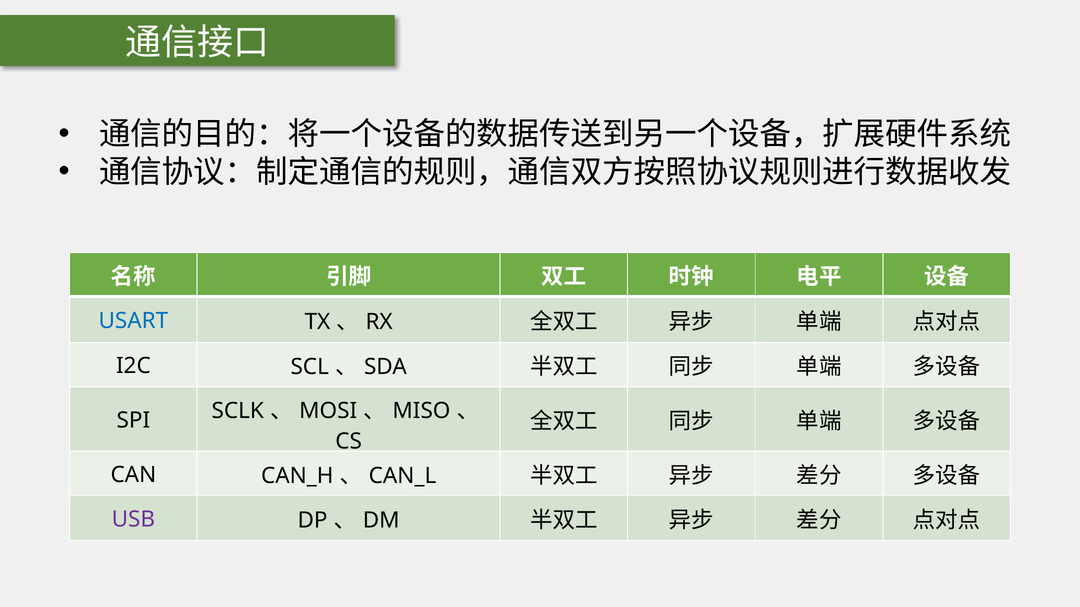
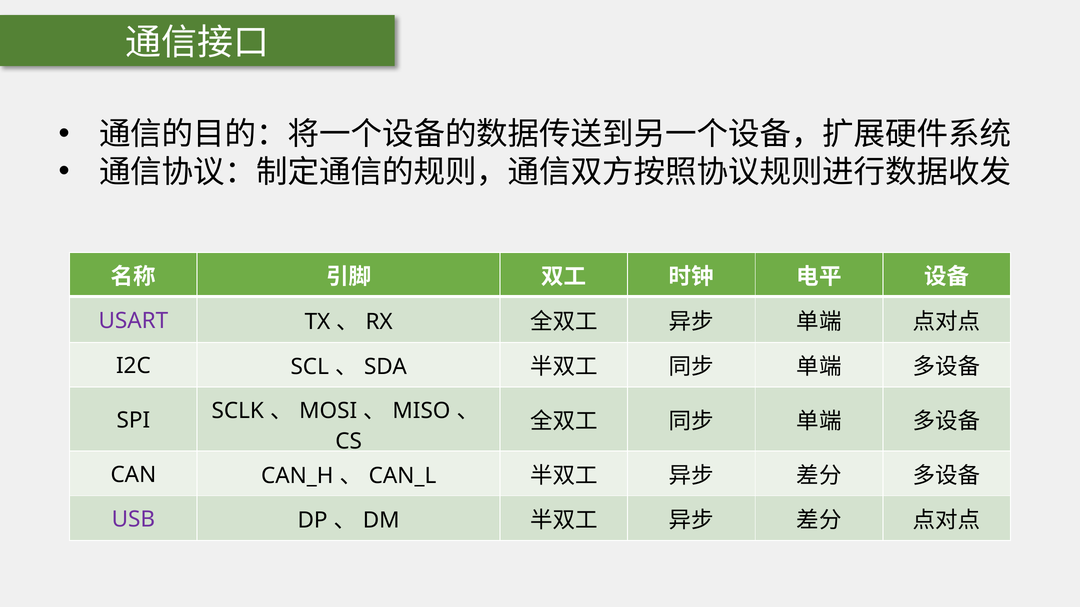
USART colour: blue -> purple
